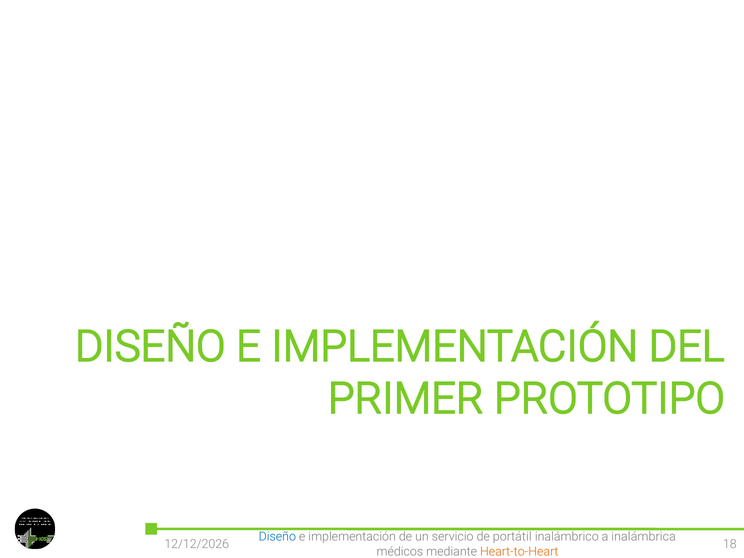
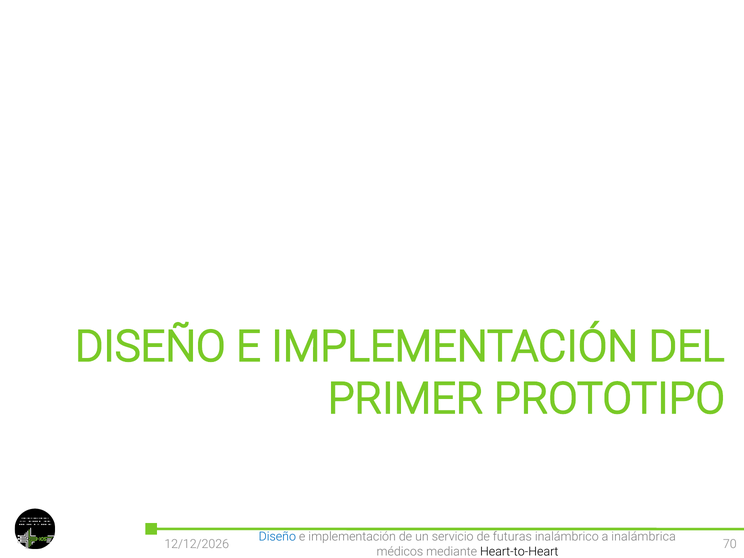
portátil: portátil -> futuras
18: 18 -> 70
Heart-to-Heart colour: orange -> black
